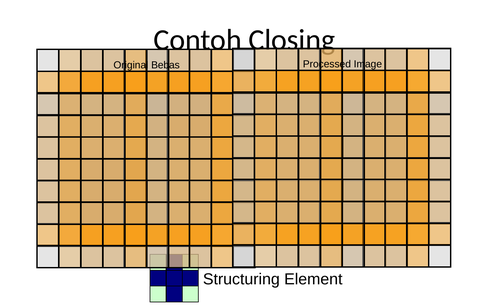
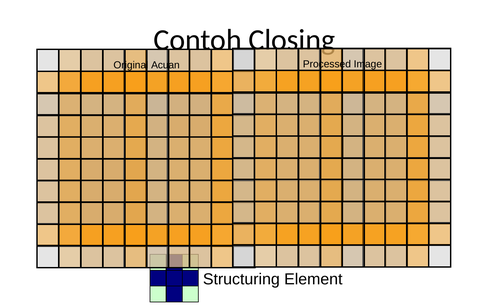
Bebas: Bebas -> Acuan
